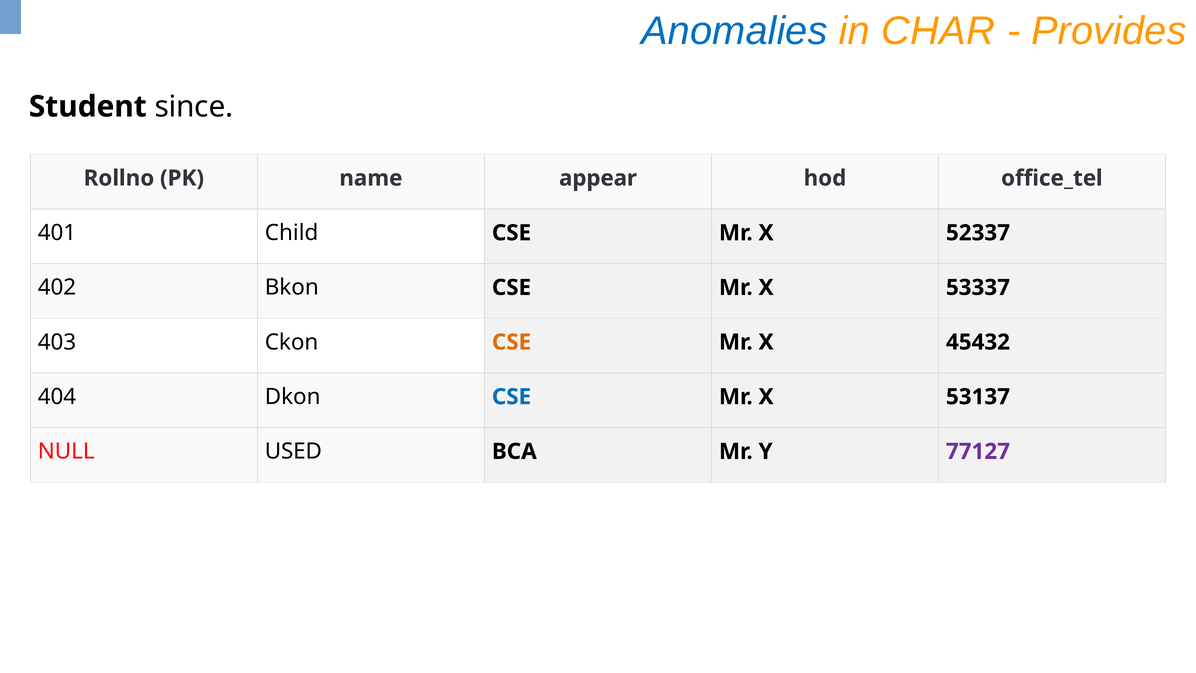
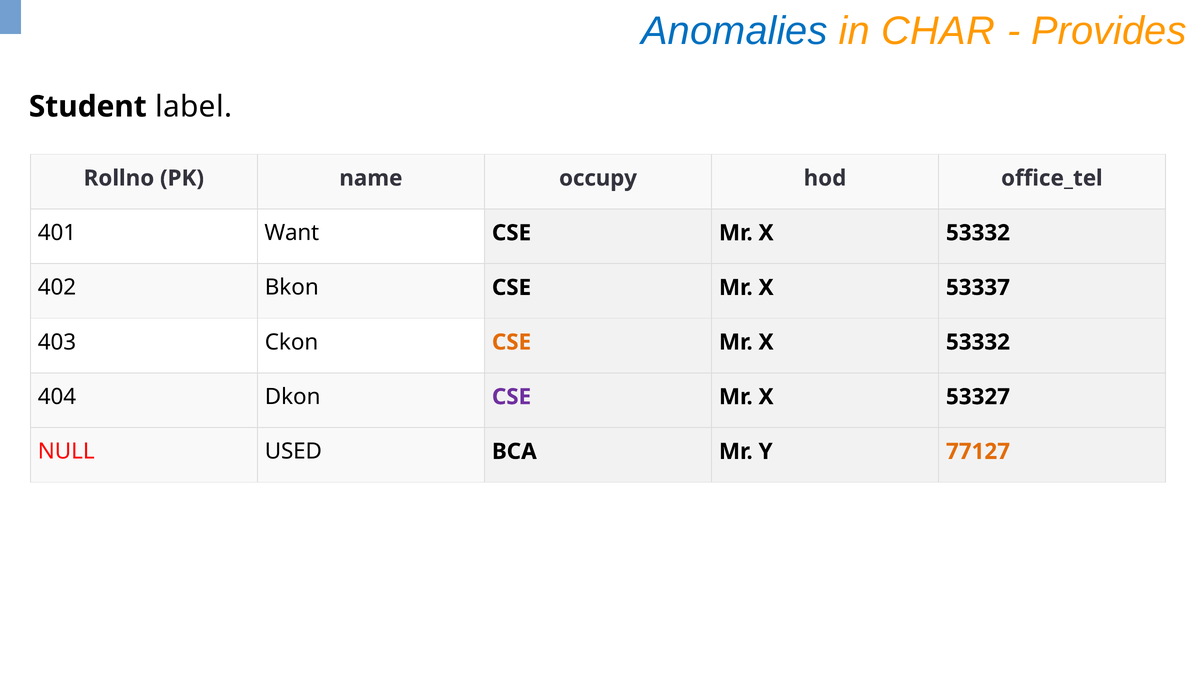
since: since -> label
appear: appear -> occupy
Child: Child -> Want
52337 at (978, 233): 52337 -> 53332
45432 at (978, 342): 45432 -> 53332
CSE at (512, 397) colour: blue -> purple
53137: 53137 -> 53327
77127 colour: purple -> orange
